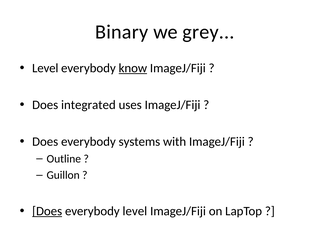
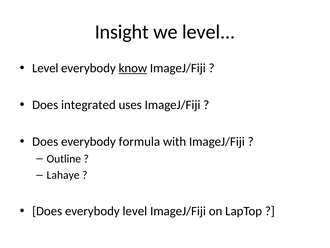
Binary: Binary -> Insight
we grey: grey -> level
systems: systems -> formula
Guillon: Guillon -> Lahaye
Does at (47, 211) underline: present -> none
